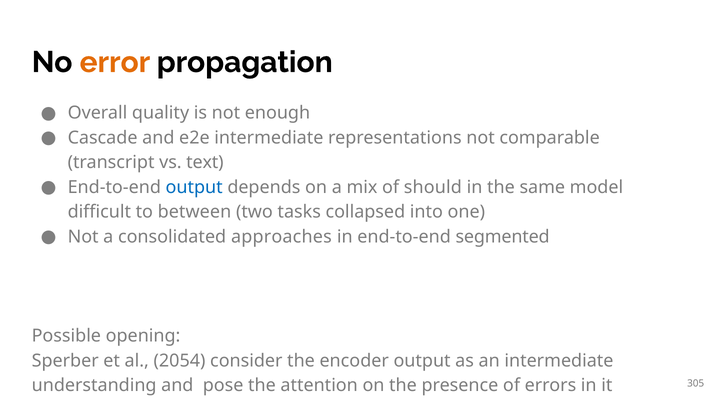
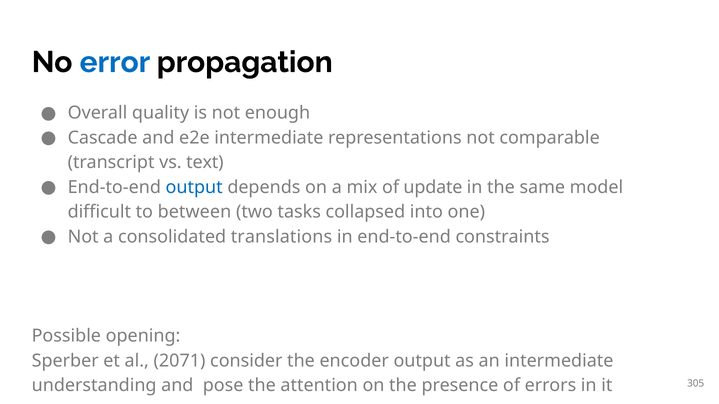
error colour: orange -> blue
should: should -> update
approaches: approaches -> translations
segmented: segmented -> constraints
2054: 2054 -> 2071
